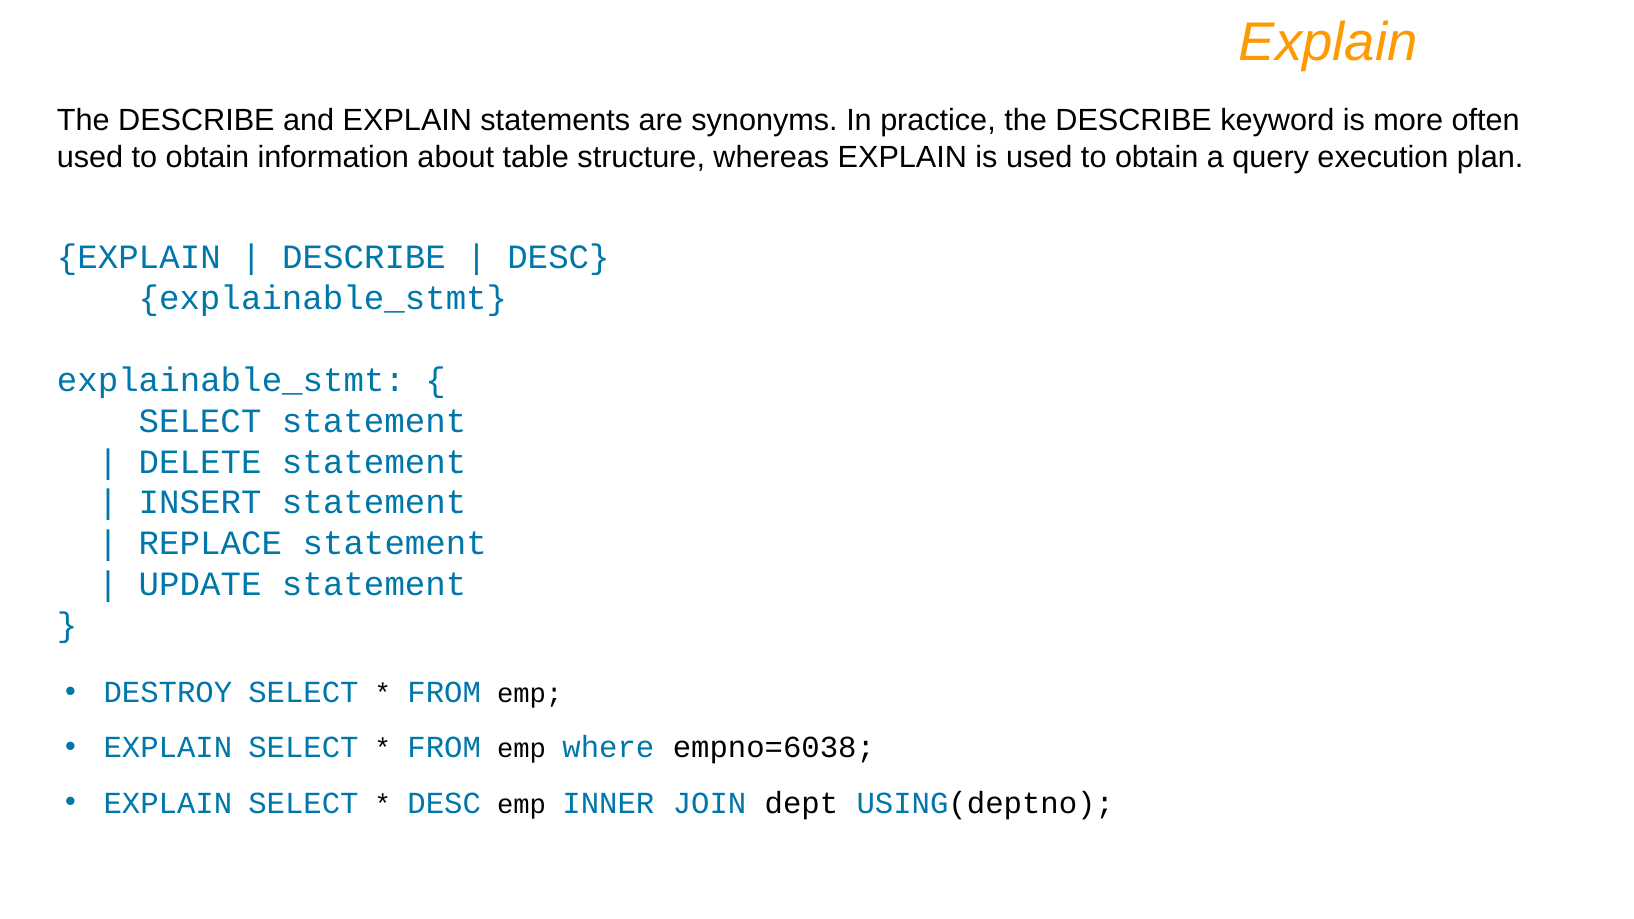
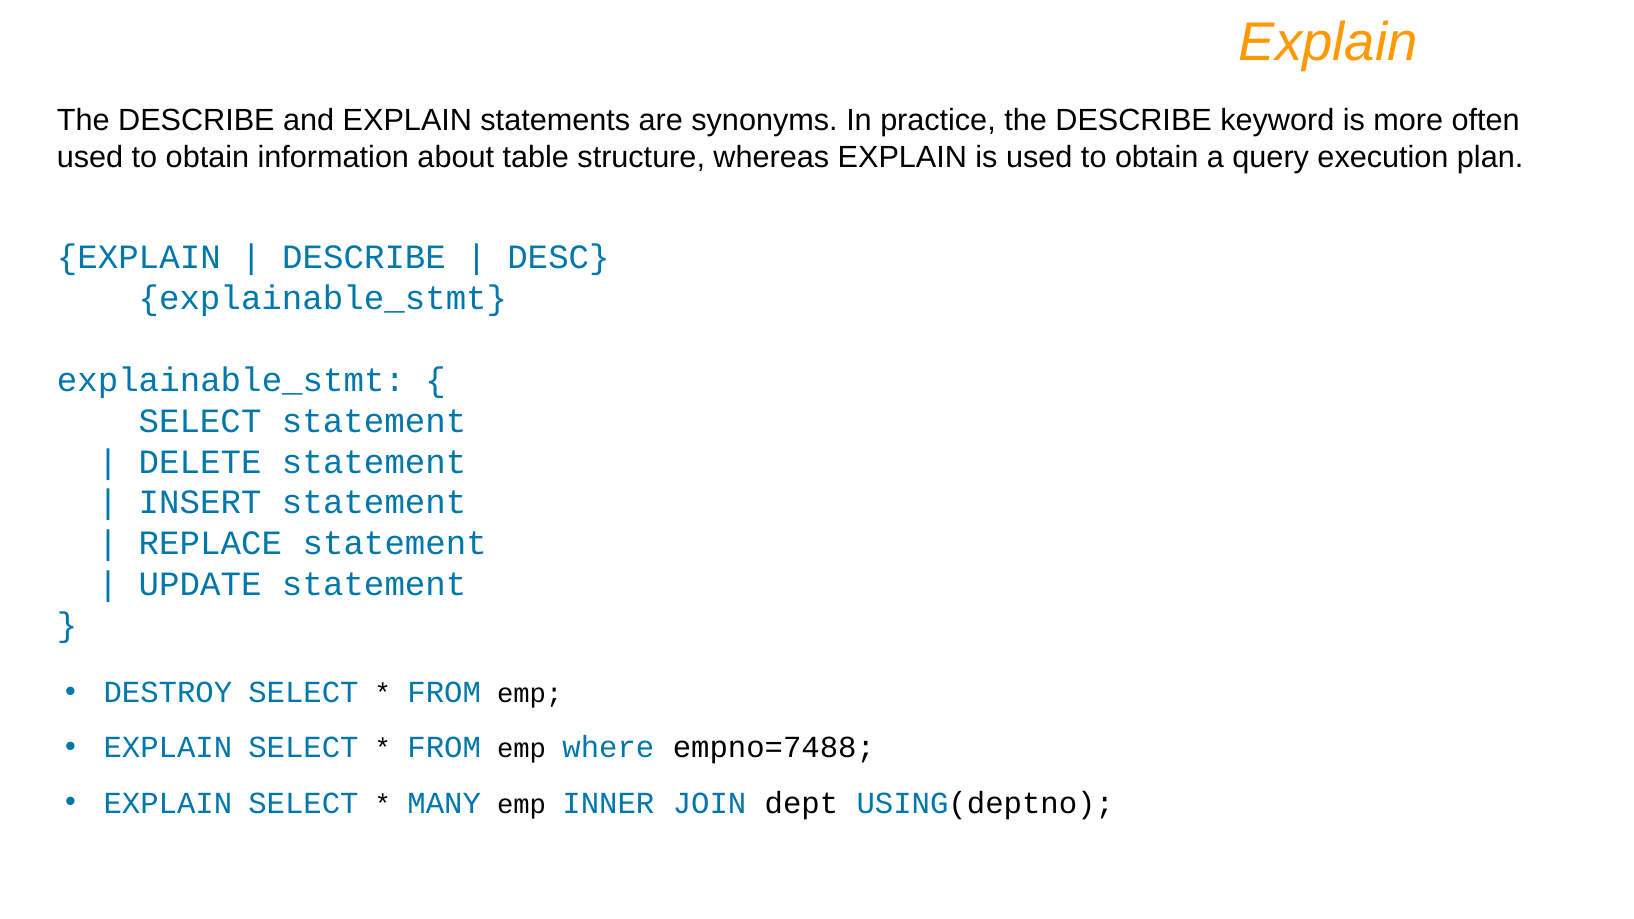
empno=6038: empno=6038 -> empno=7488
DESC at (444, 803): DESC -> MANY
